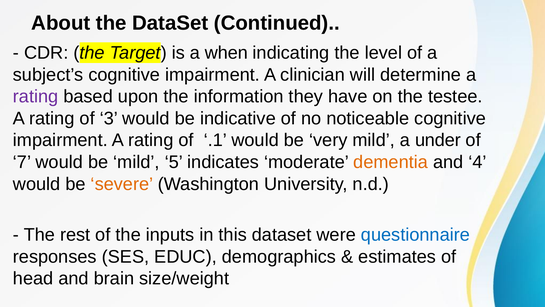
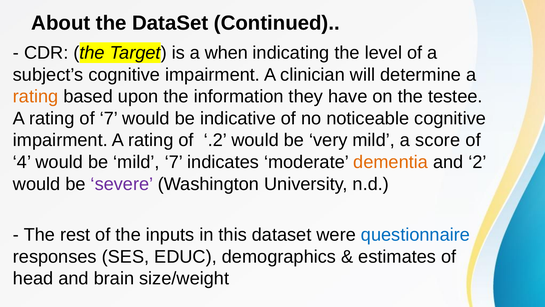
rating at (36, 97) colour: purple -> orange
of 3: 3 -> 7
.1: .1 -> .2
under: under -> score
7: 7 -> 4
mild 5: 5 -> 7
4: 4 -> 2
severe colour: orange -> purple
